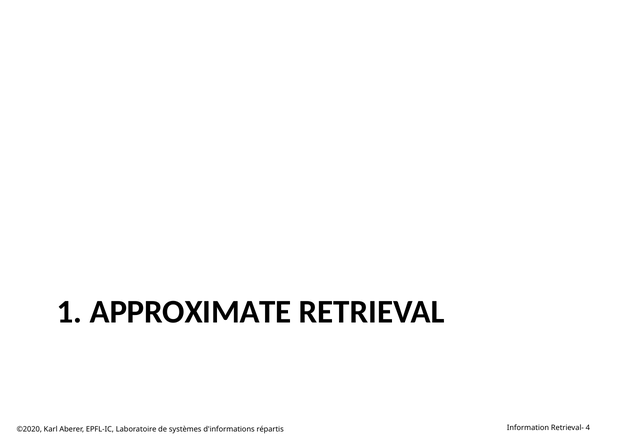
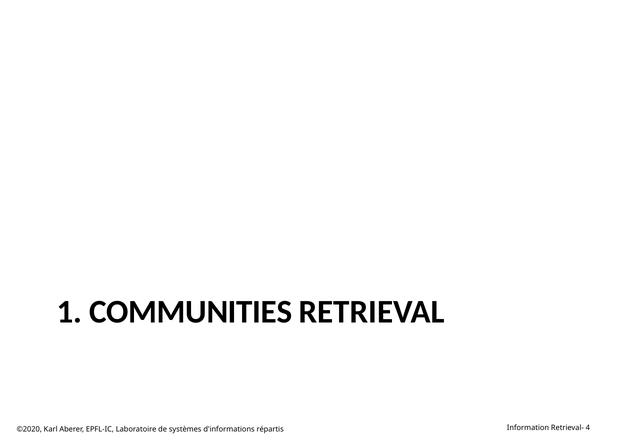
APPROXIMATE: APPROXIMATE -> COMMUNITIES
